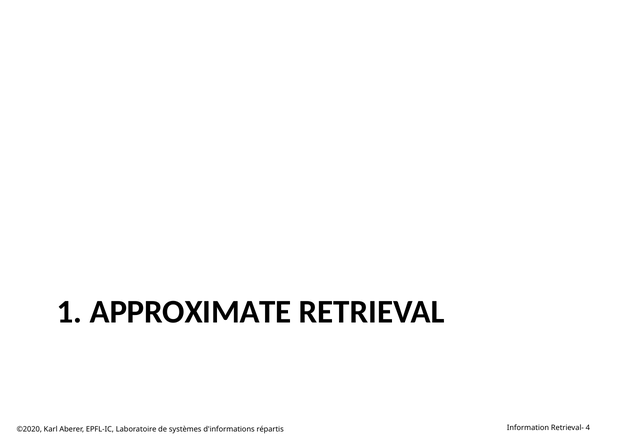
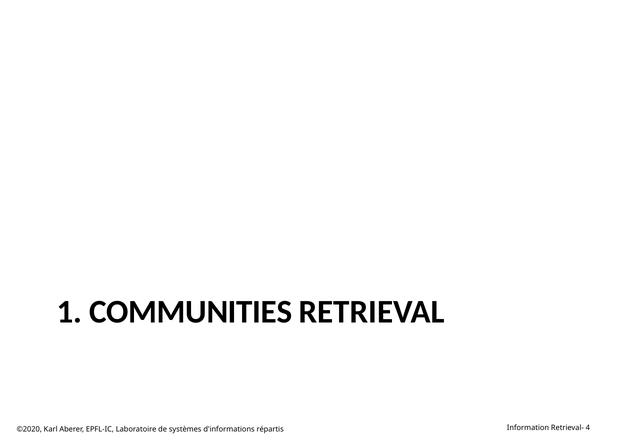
APPROXIMATE: APPROXIMATE -> COMMUNITIES
